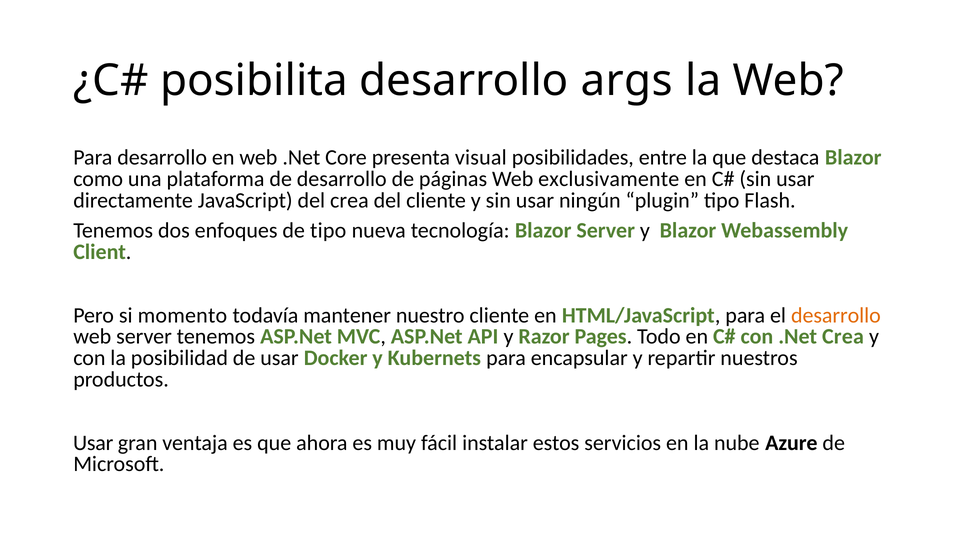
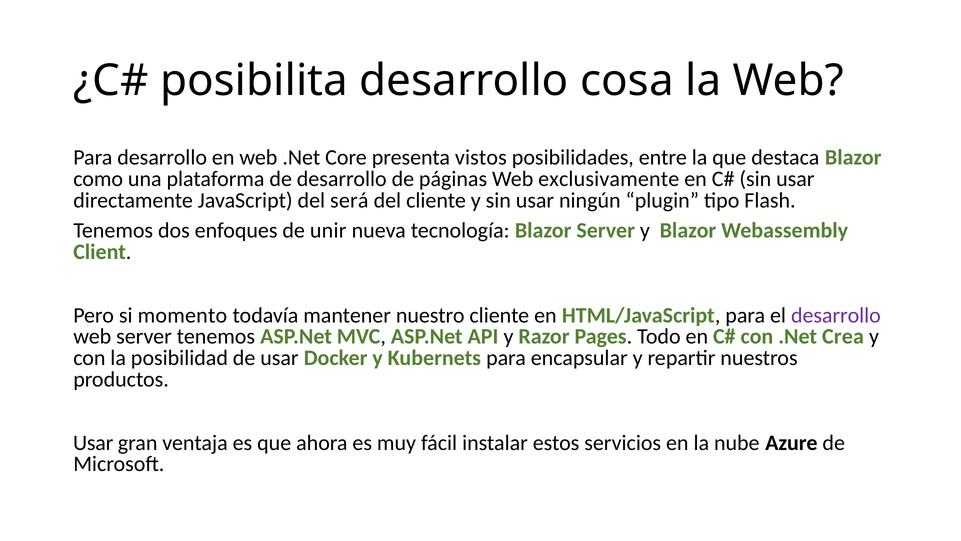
args: args -> cosa
visual: visual -> vistos
del crea: crea -> será
de tipo: tipo -> unir
desarrollo at (836, 315) colour: orange -> purple
